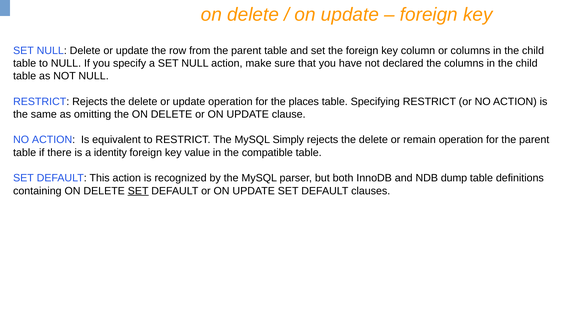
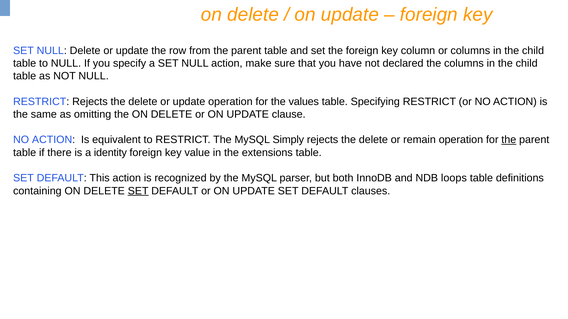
places: places -> values
the at (509, 140) underline: none -> present
compatible: compatible -> extensions
dump: dump -> loops
